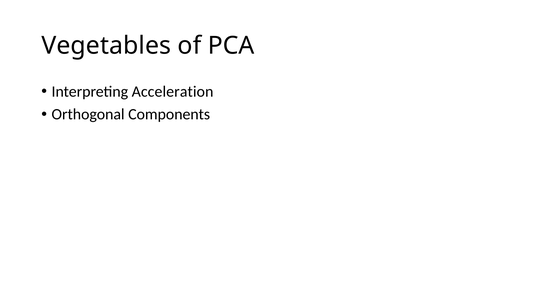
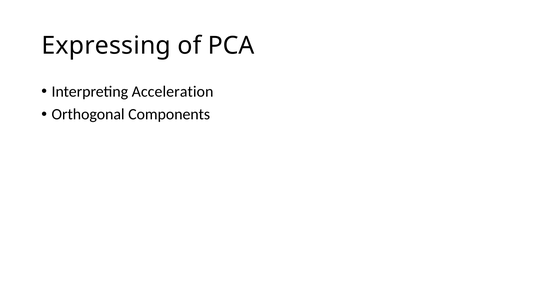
Vegetables: Vegetables -> Expressing
